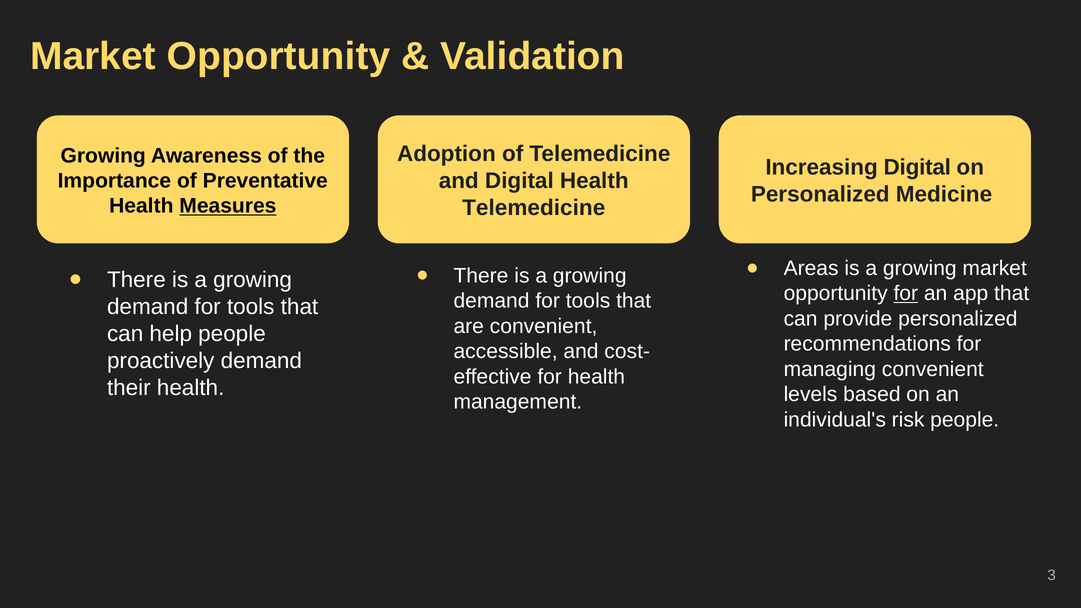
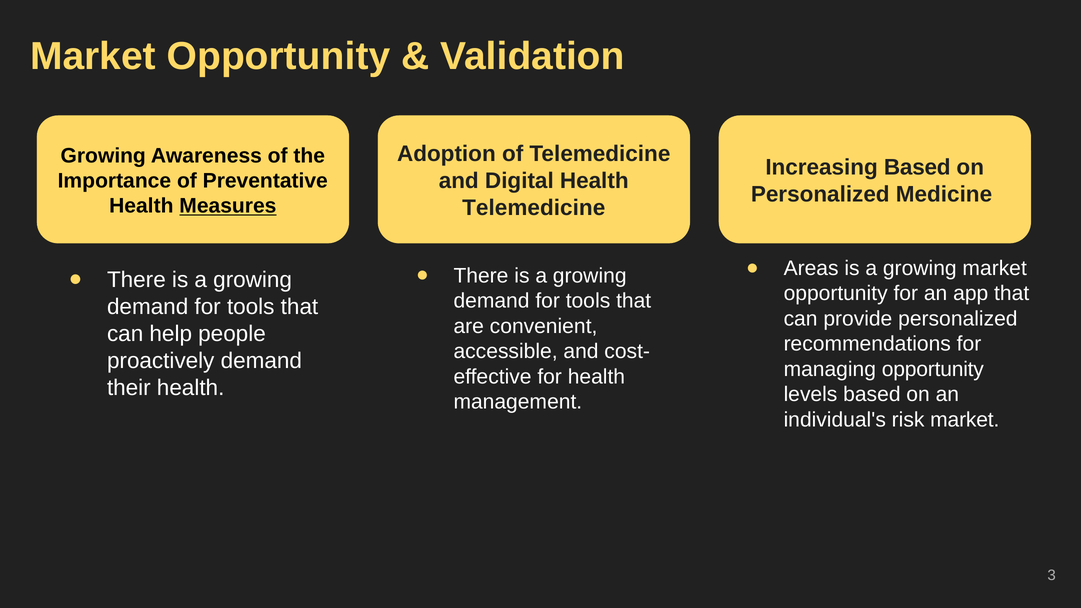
Increasing Digital: Digital -> Based
for at (906, 294) underline: present -> none
managing convenient: convenient -> opportunity
risk people: people -> market
